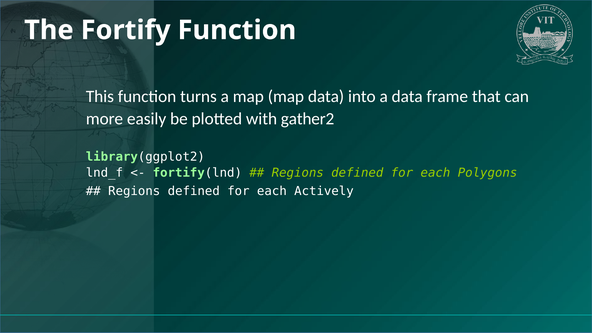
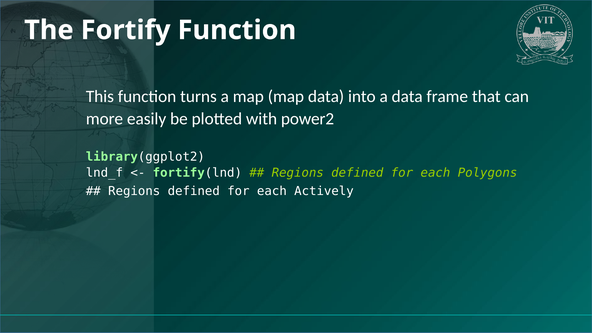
gather2: gather2 -> power2
